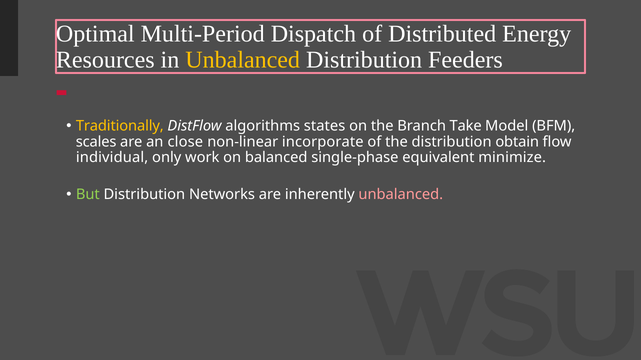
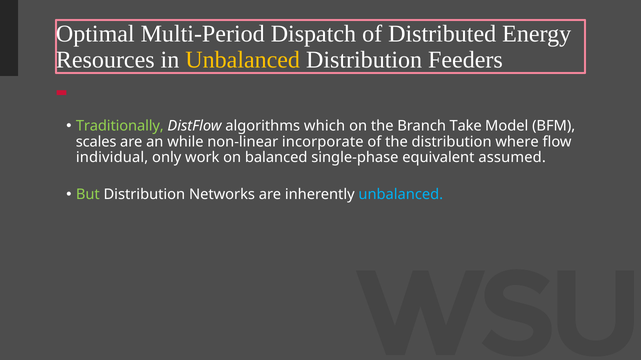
Traditionally colour: yellow -> light green
states: states -> which
close: close -> while
obtain: obtain -> where
minimize: minimize -> assumed
unbalanced at (401, 195) colour: pink -> light blue
